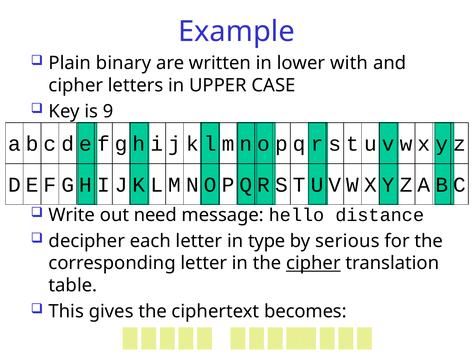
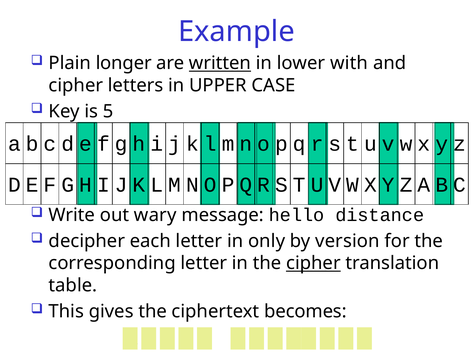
binary: binary -> longer
written underline: none -> present
9: 9 -> 5
need: need -> wary
type: type -> only
serious: serious -> version
